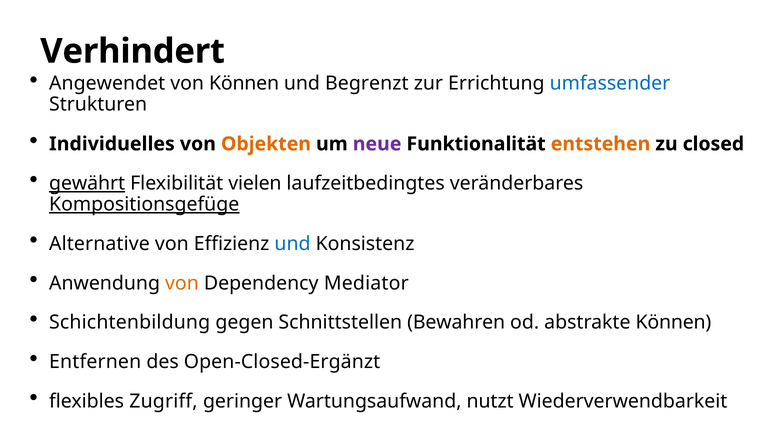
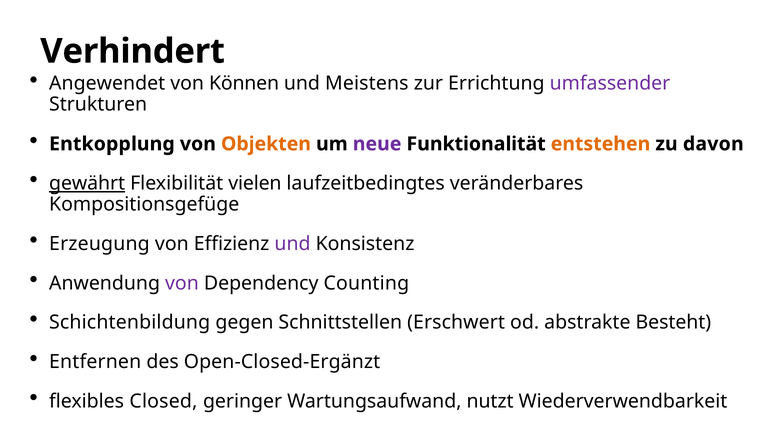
Begrenzt: Begrenzt -> Meistens
umfassender colour: blue -> purple
Individuelles: Individuelles -> Entkopplung
closed: closed -> davon
Kompositionsgefüge underline: present -> none
Alternative: Alternative -> Erzeugung
und at (293, 244) colour: blue -> purple
von at (182, 283) colour: orange -> purple
Mediator: Mediator -> Counting
Bewahren: Bewahren -> Erschwert
abstrakte Können: Können -> Besteht
Zugriff: Zugriff -> Closed
